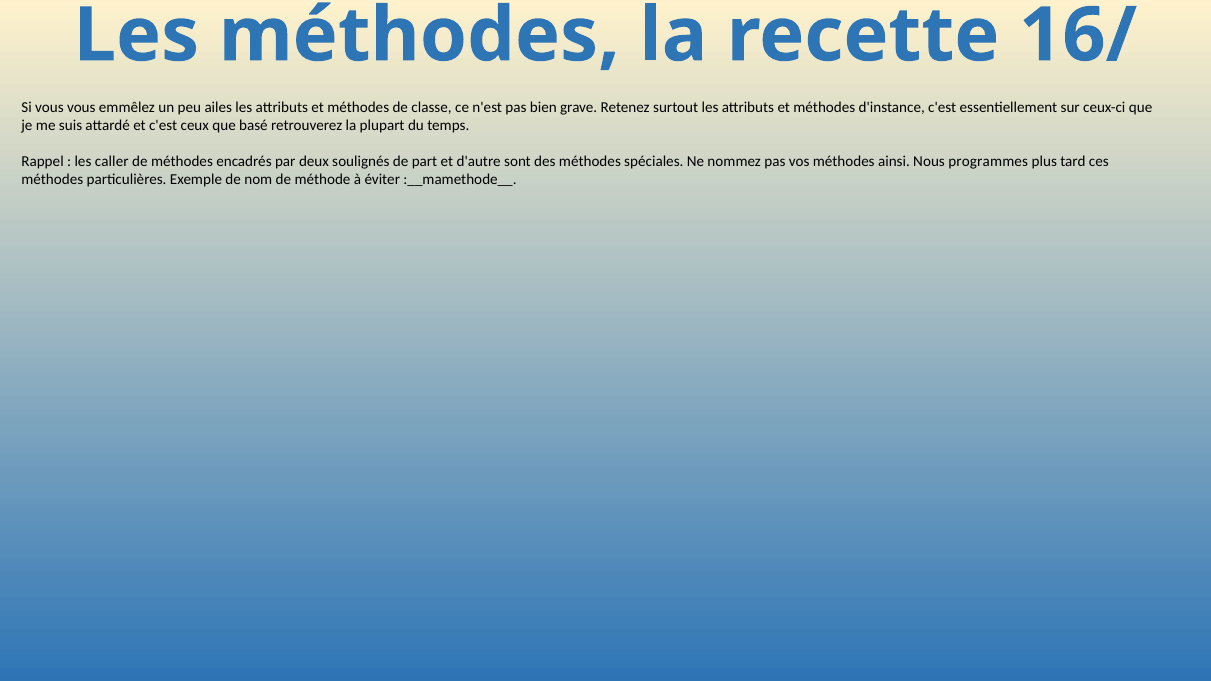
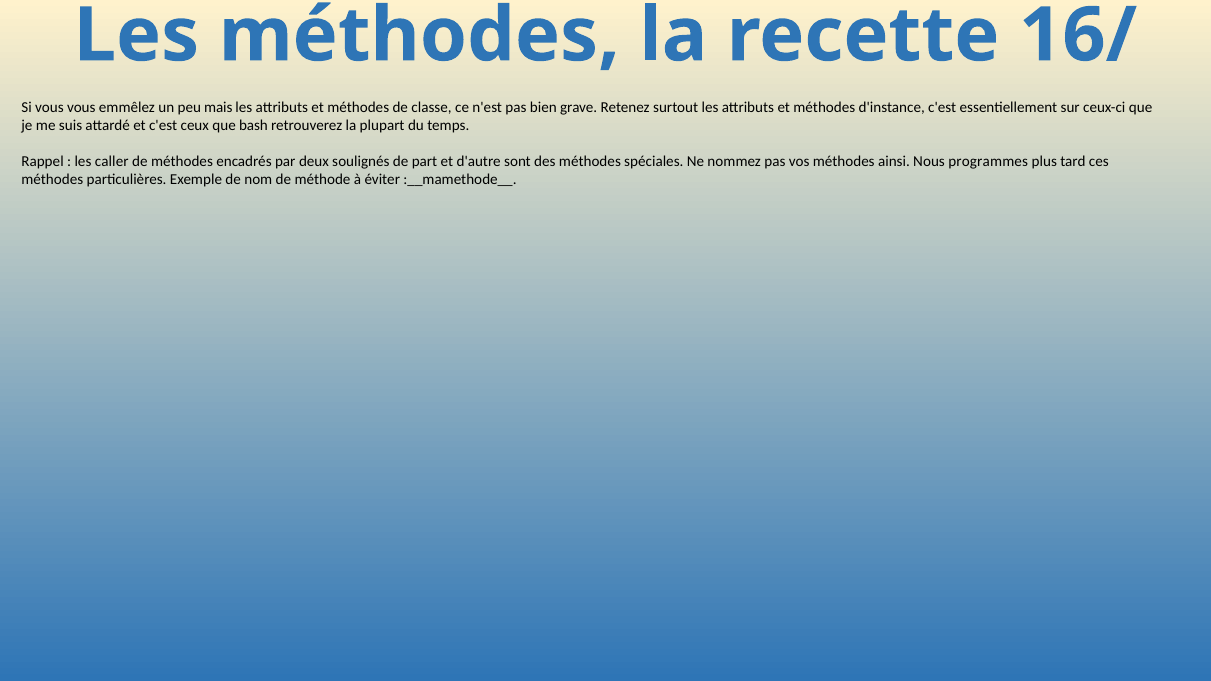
ailes: ailes -> mais
basé: basé -> bash
